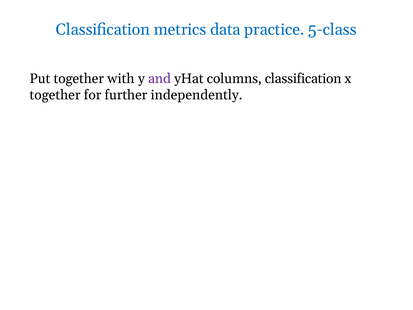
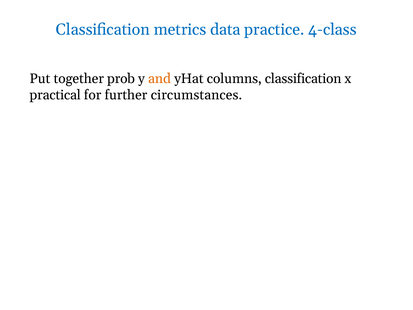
5-class: 5-class -> 4-class
with: with -> prob
and colour: purple -> orange
together at (55, 95): together -> practical
independently: independently -> circumstances
